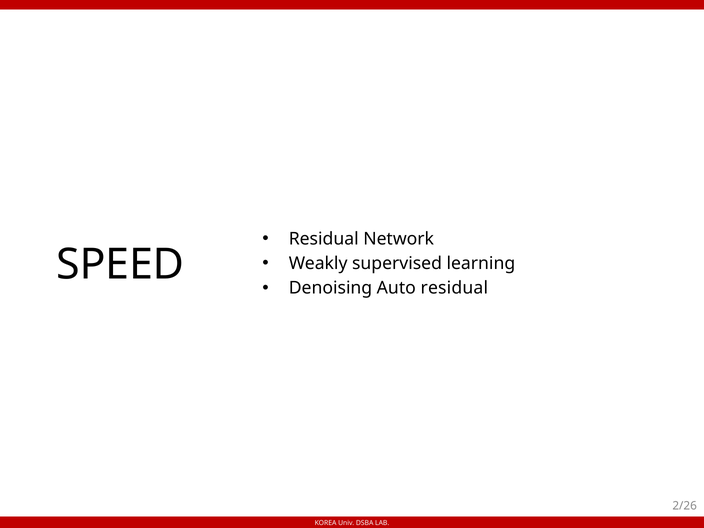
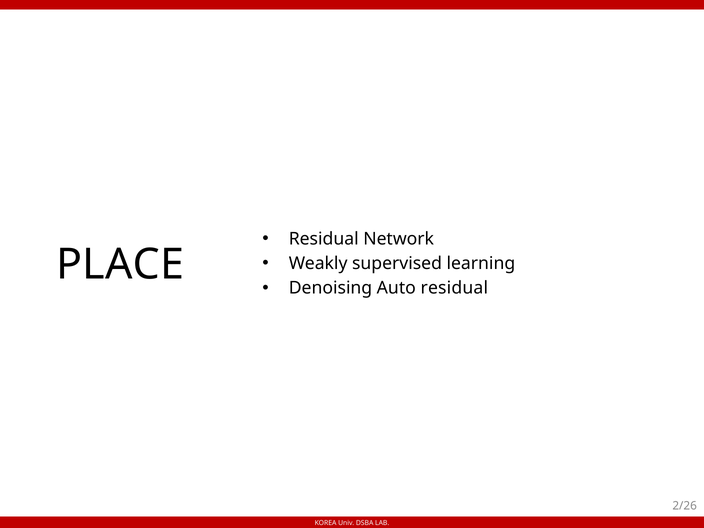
SPEED: SPEED -> PLACE
